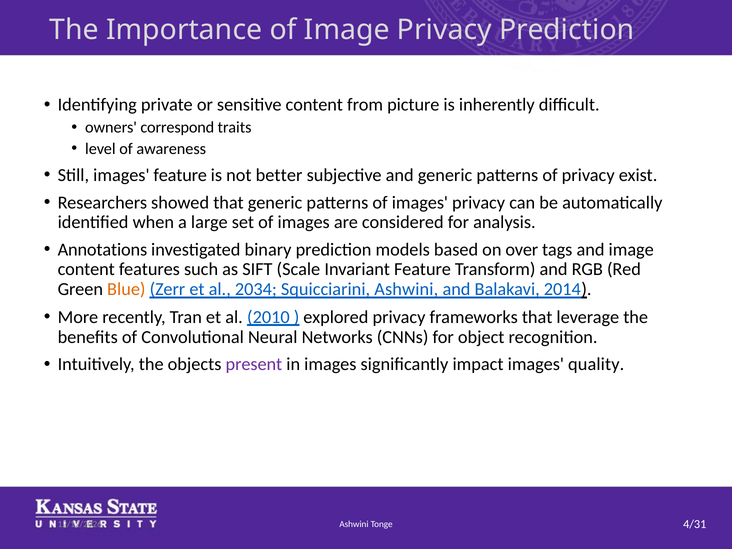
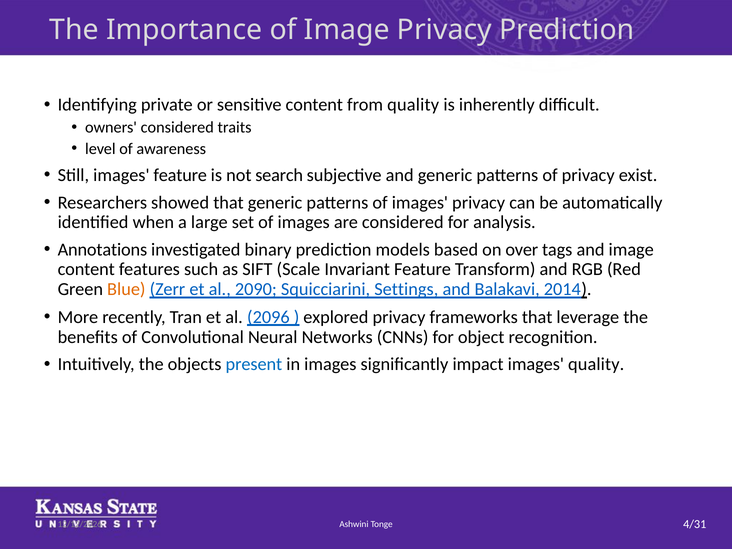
from picture: picture -> quality
owners correspond: correspond -> considered
better: better -> search
2034: 2034 -> 2090
Squicciarini Ashwini: Ashwini -> Settings
2010: 2010 -> 2096
present colour: purple -> blue
